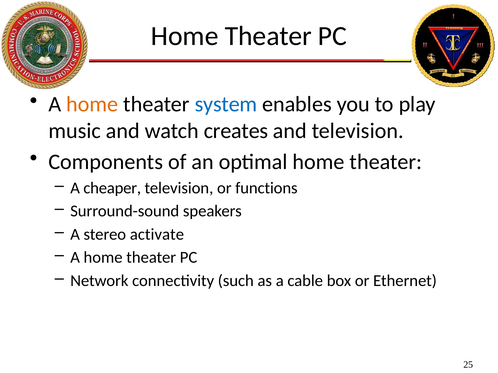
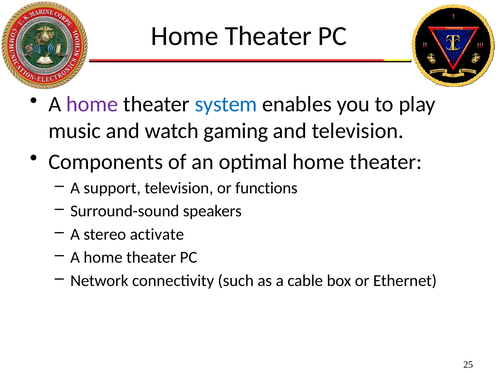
home at (92, 104) colour: orange -> purple
creates: creates -> gaming
cheaper: cheaper -> support
